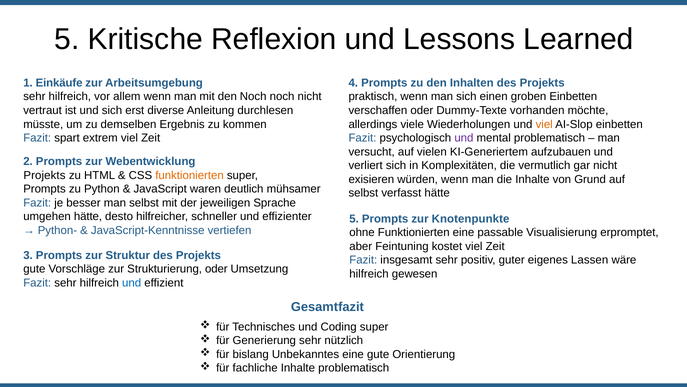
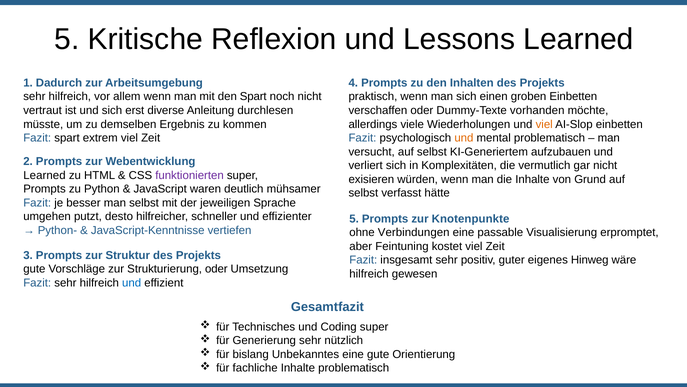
Einkäufe: Einkäufe -> Dadurch
den Noch: Noch -> Spart
und at (464, 138) colour: purple -> orange
versucht auf vielen: vielen -> selbst
Projekts at (44, 175): Projekts -> Learned
funktionierten at (190, 175) colour: orange -> purple
umgehen hätte: hätte -> putzt
ohne Funktionierten: Funktionierten -> Verbindungen
Lassen: Lassen -> Hinweg
